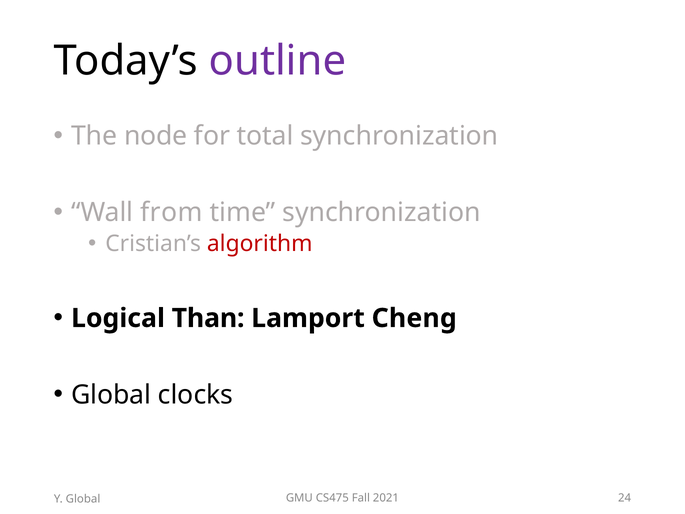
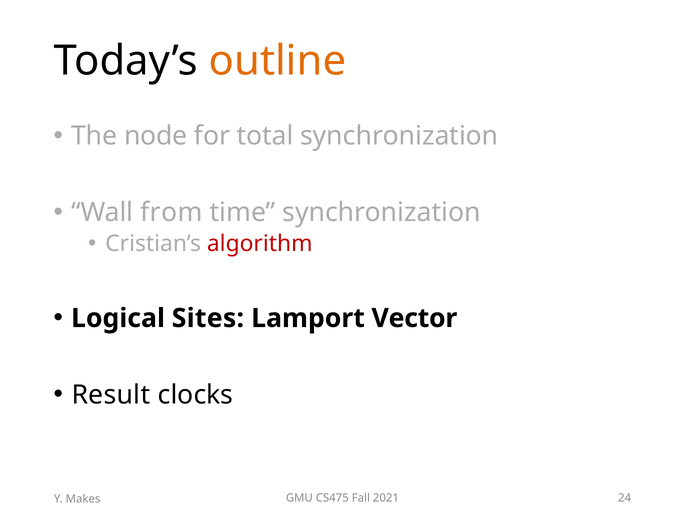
outline colour: purple -> orange
Than: Than -> Sites
Cheng: Cheng -> Vector
Global at (111, 395): Global -> Result
Y Global: Global -> Makes
